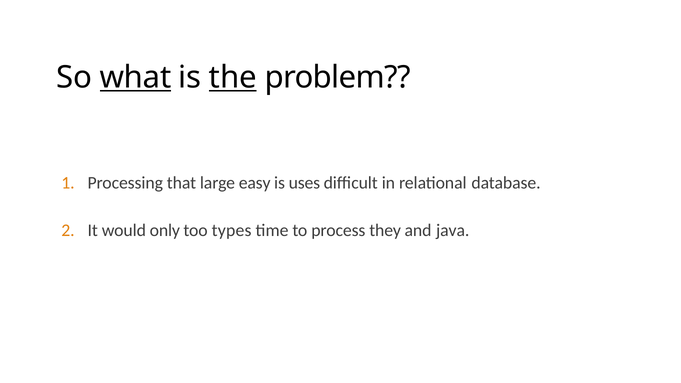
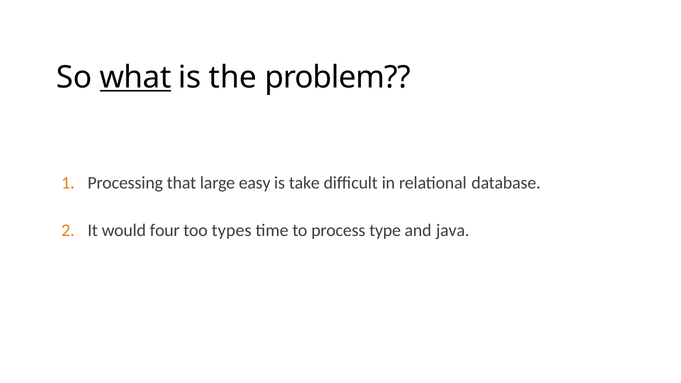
the underline: present -> none
uses: uses -> take
only: only -> four
they: they -> type
